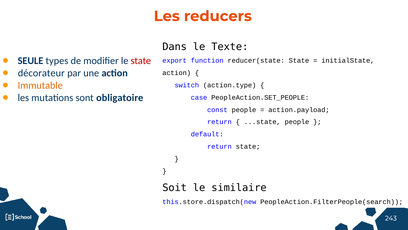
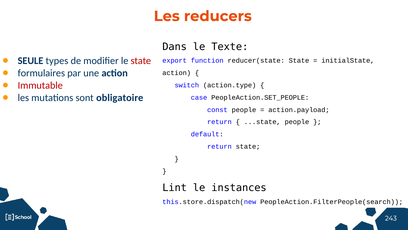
décorateur: décorateur -> formulaires
Immutable colour: orange -> red
Soit: Soit -> Lint
similaire: similaire -> instances
